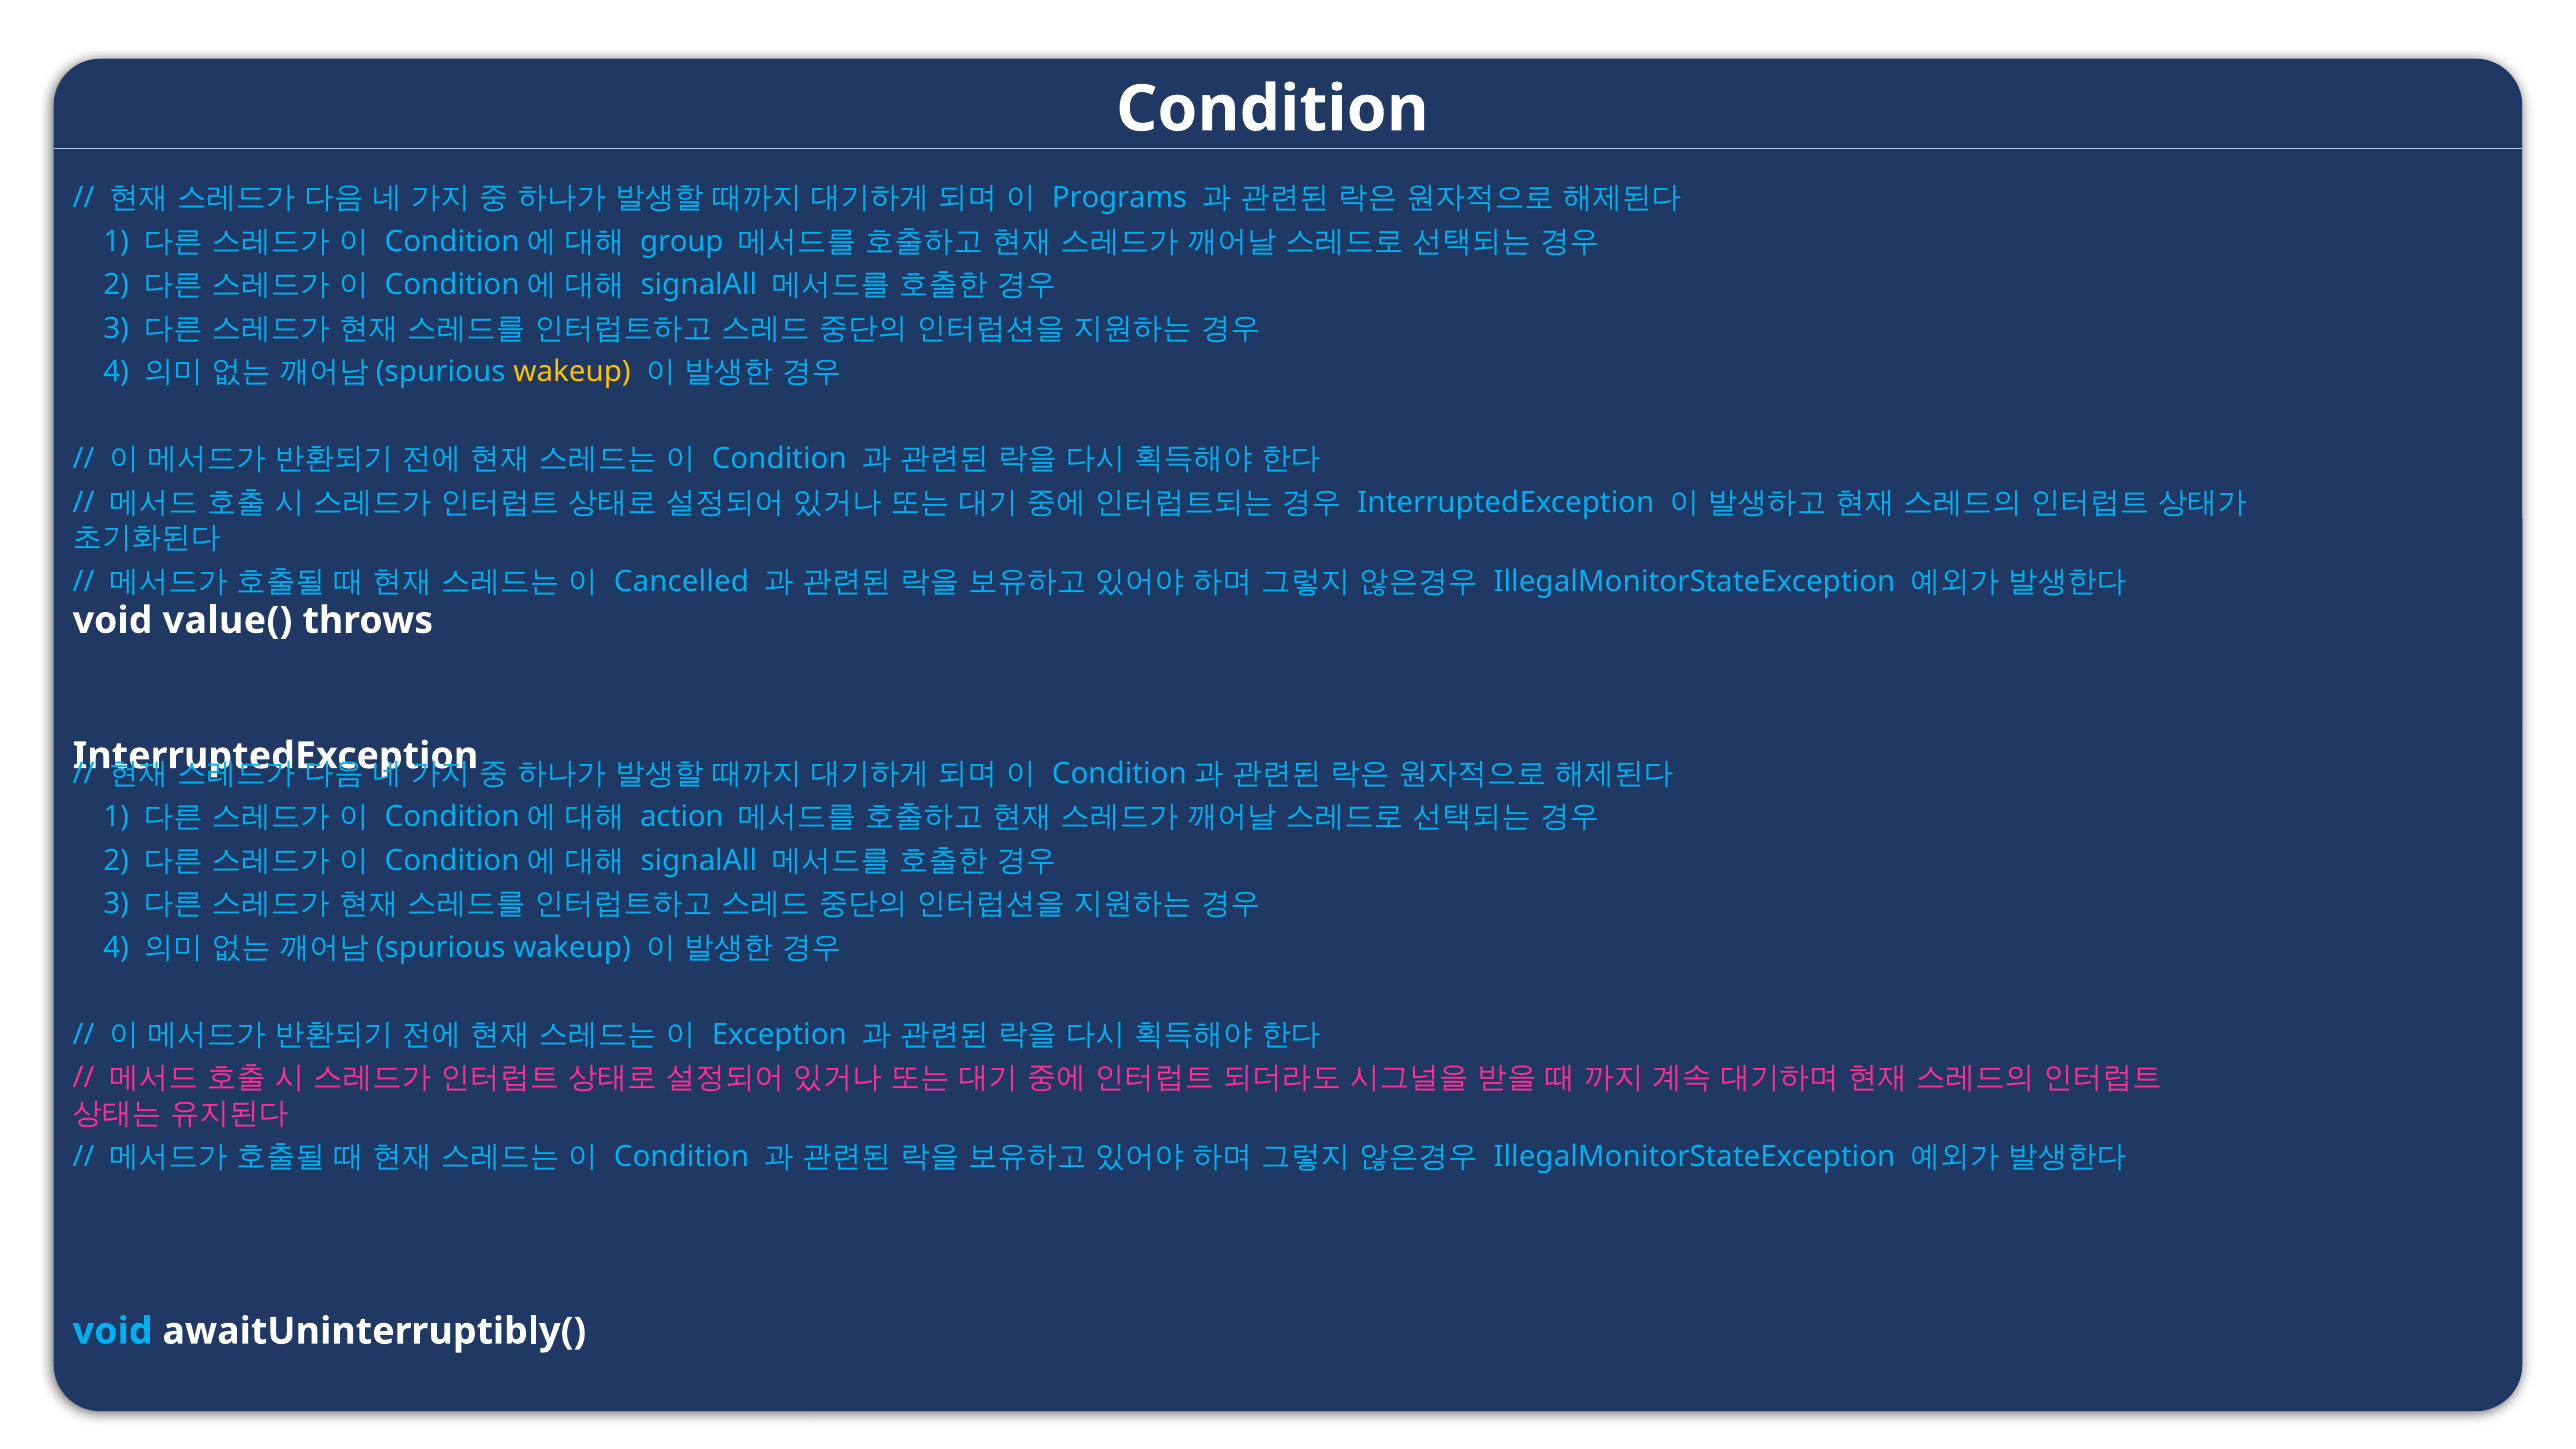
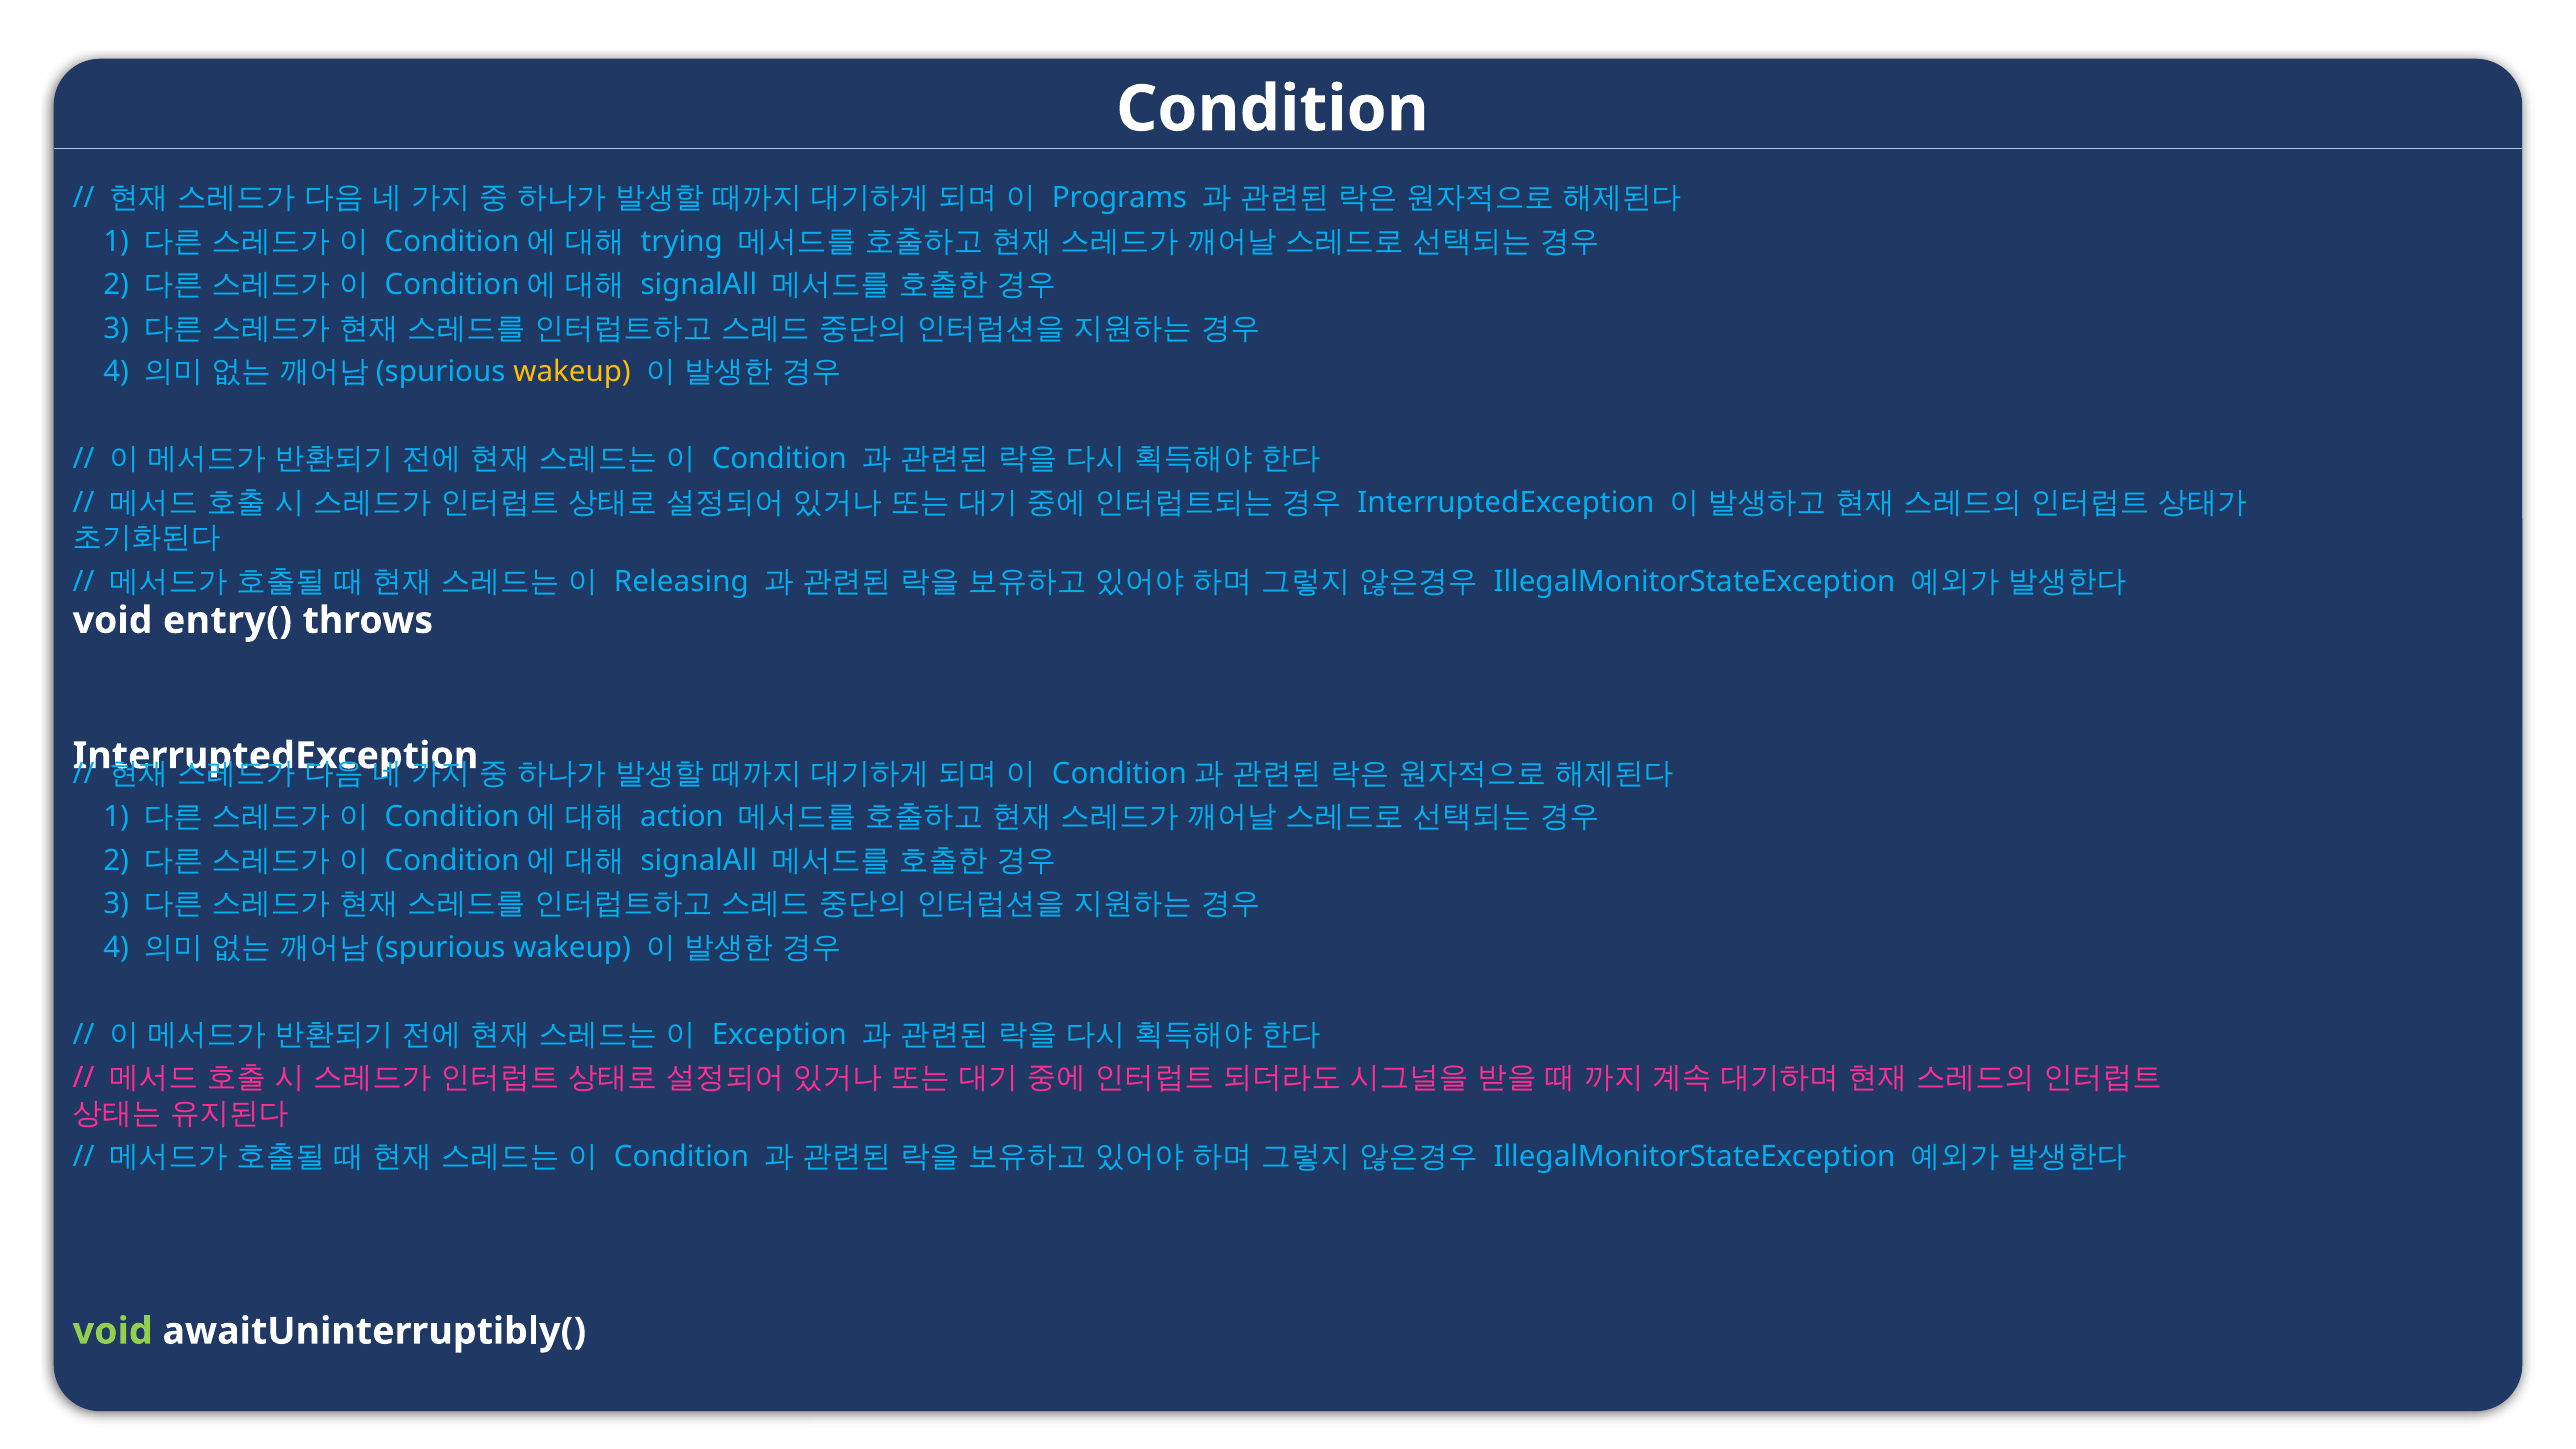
group: group -> trying
Cancelled: Cancelled -> Releasing
value(: value( -> entry(
void at (113, 1331) colour: light blue -> light green
